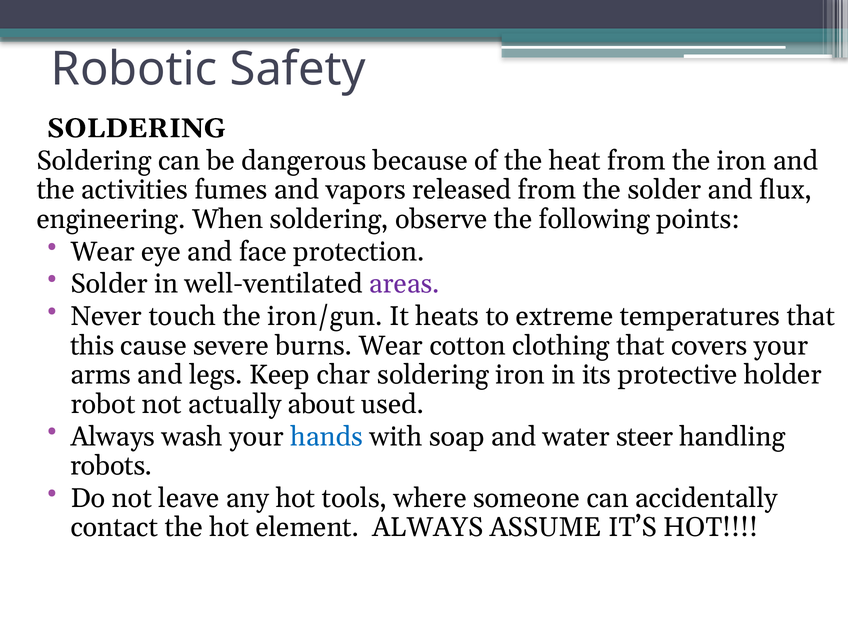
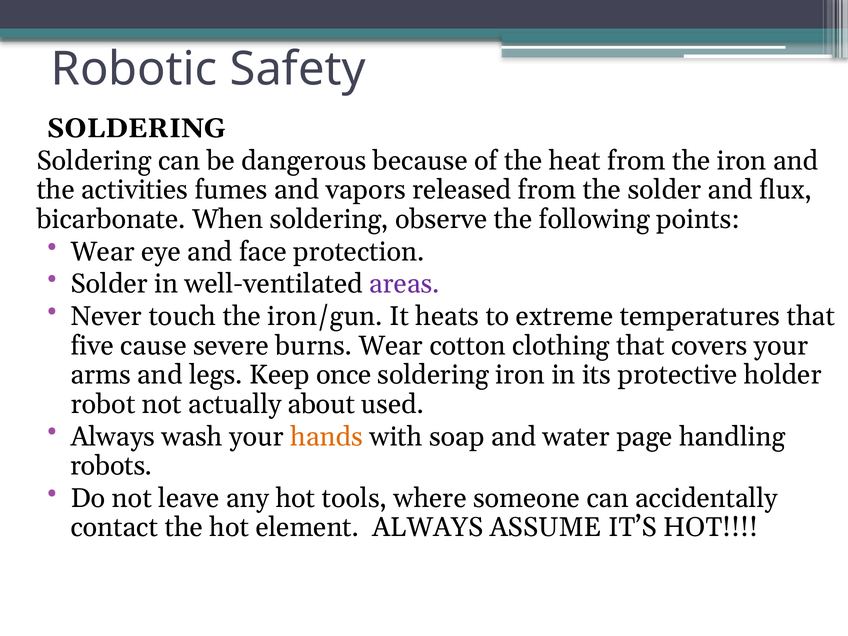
engineering: engineering -> bicarbonate
this: this -> five
char: char -> once
hands colour: blue -> orange
steer: steer -> page
